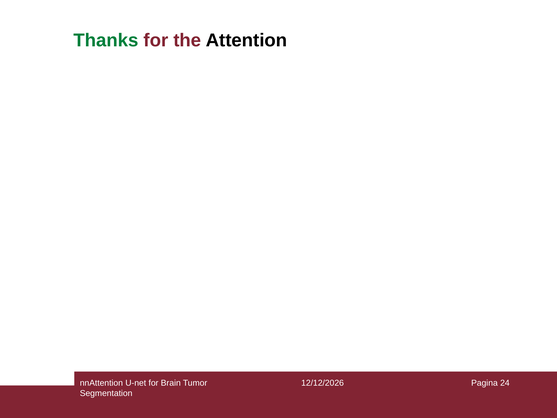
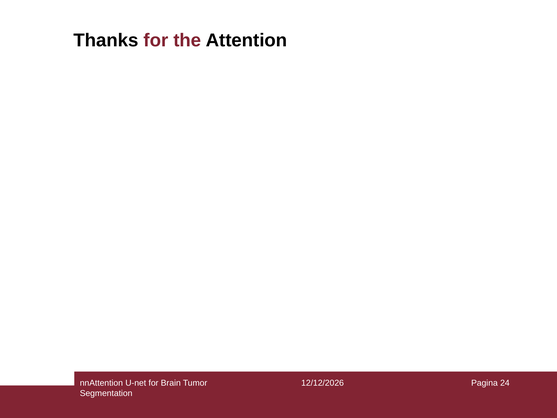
Thanks colour: green -> black
